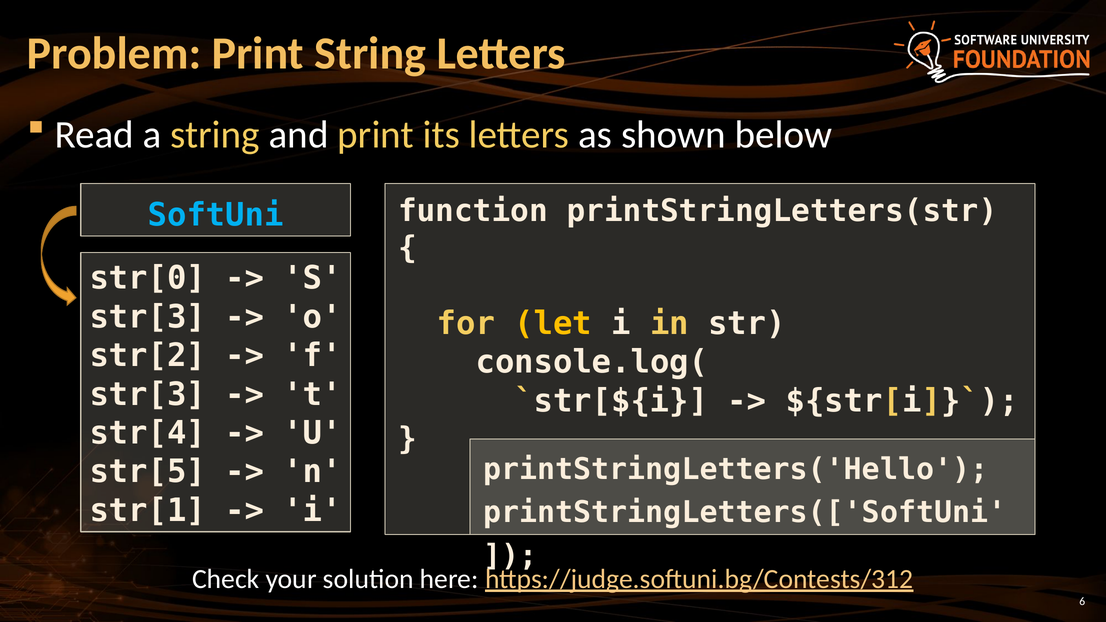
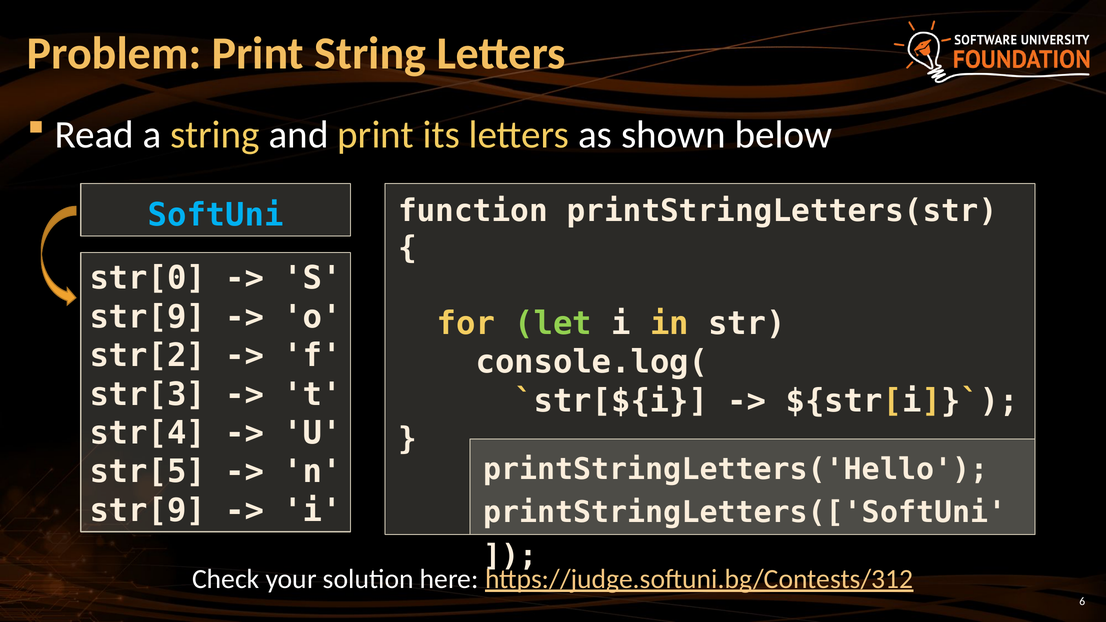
str[3 at (148, 317): str[3 -> str[9
let colour: yellow -> light green
str[1 at (148, 511): str[1 -> str[9
